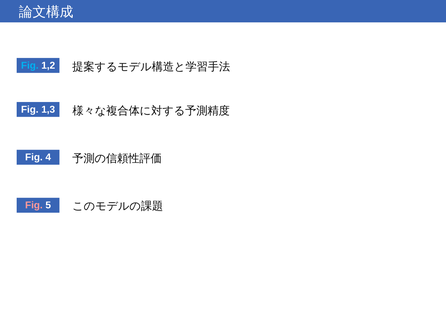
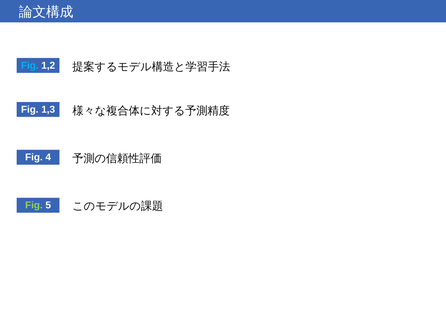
Fig at (34, 206) colour: pink -> light green
